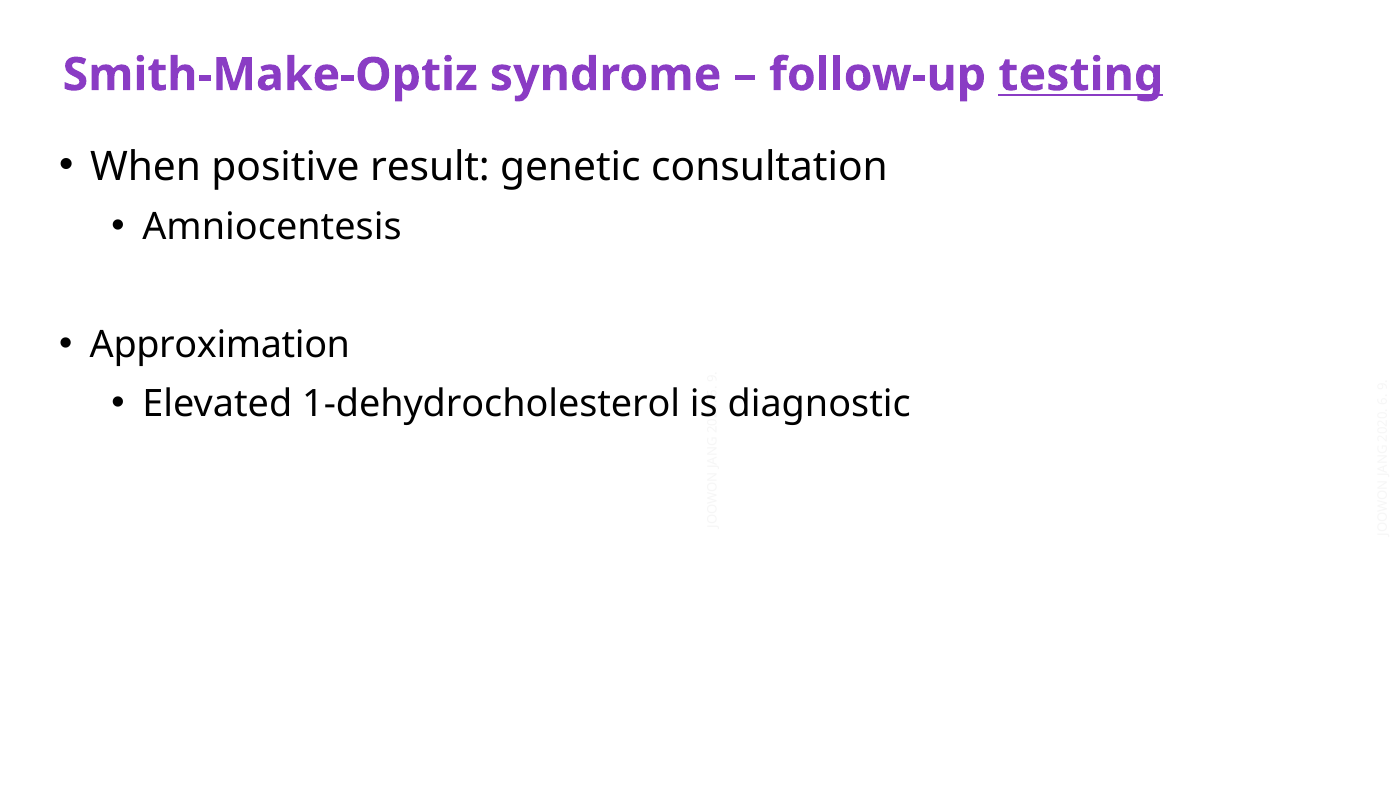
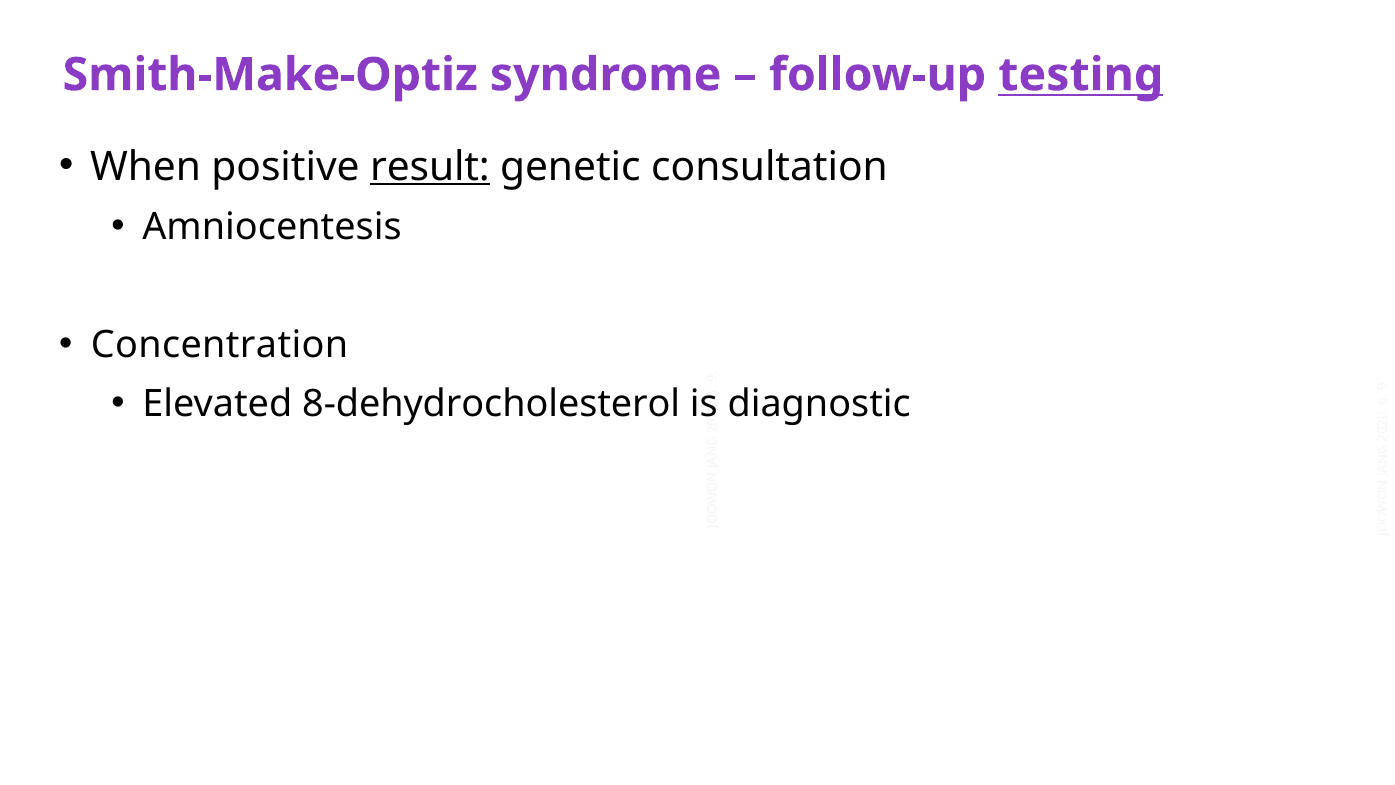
result underline: none -> present
Approximation: Approximation -> Concentration
1-dehydrocholesterol: 1-dehydrocholesterol -> 8-dehydrocholesterol
